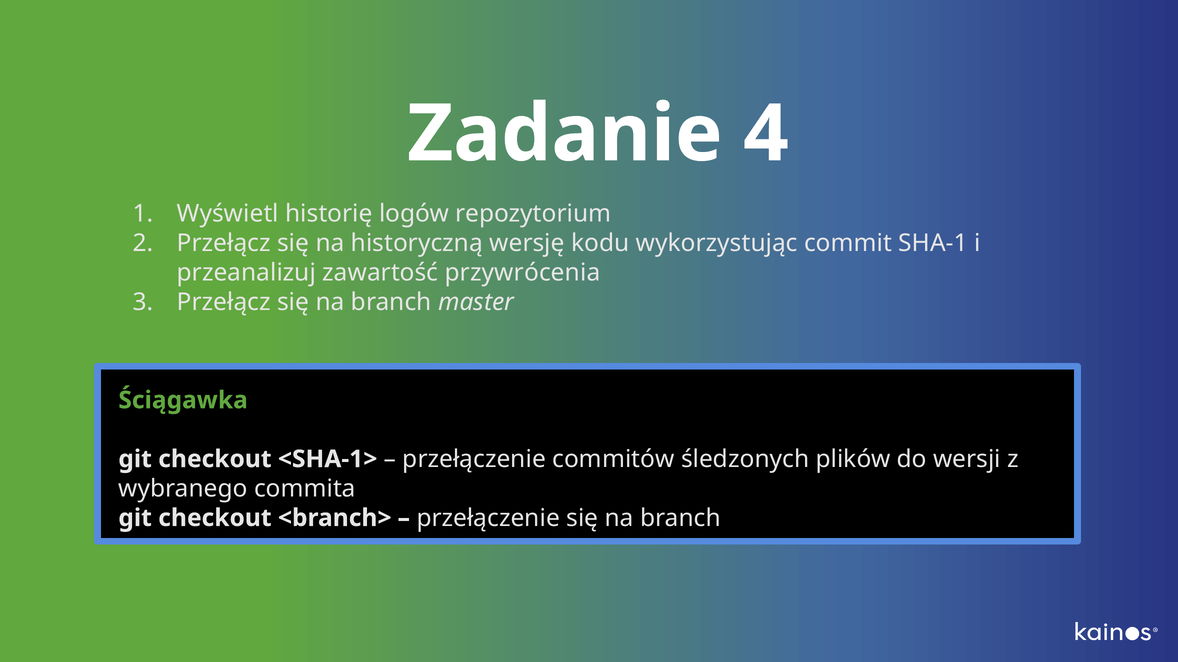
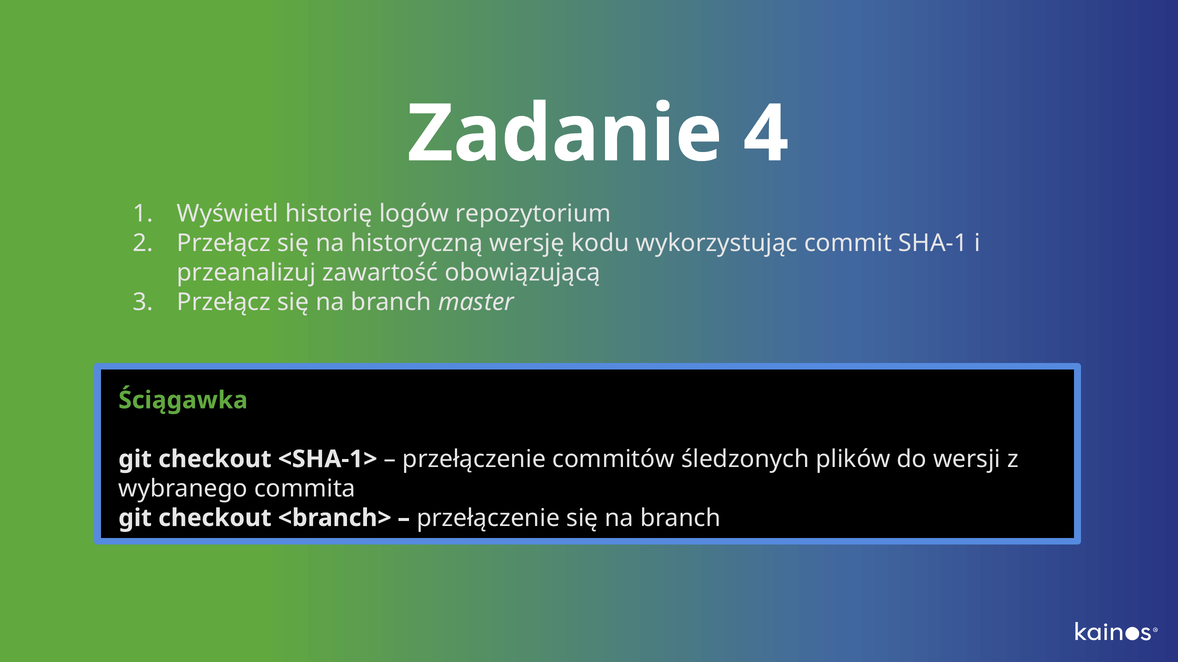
przywrócenia: przywrócenia -> obowiązującą
